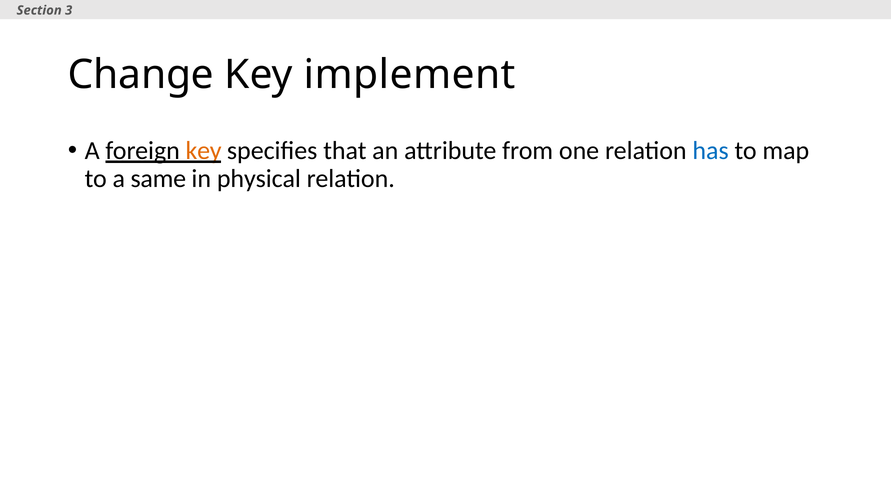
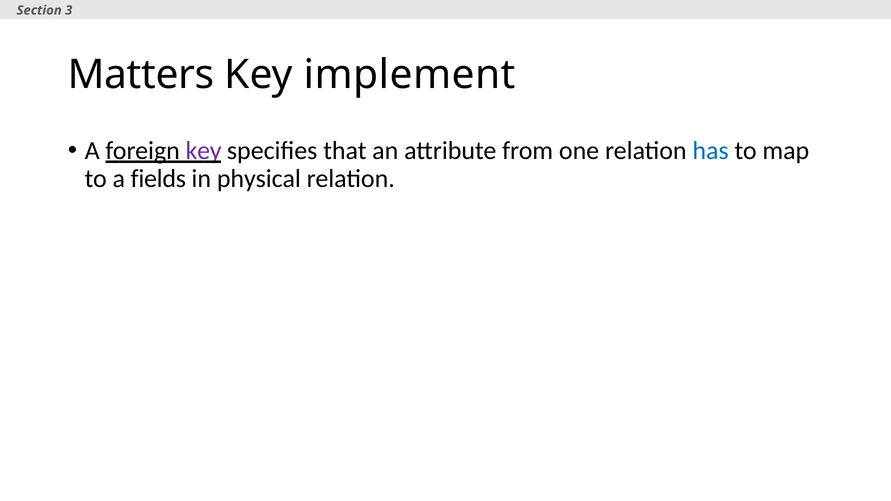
Change: Change -> Matters
key at (204, 151) colour: orange -> purple
same: same -> fields
